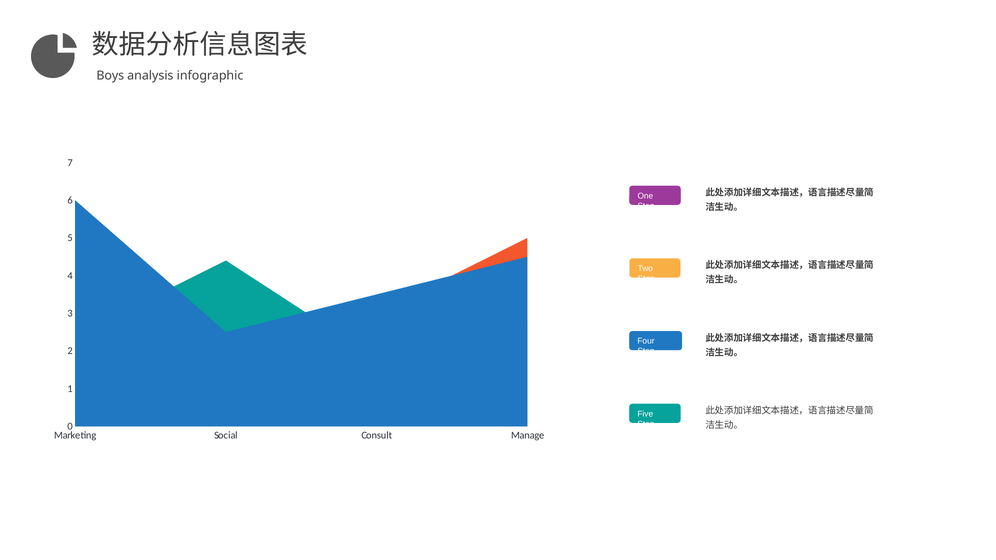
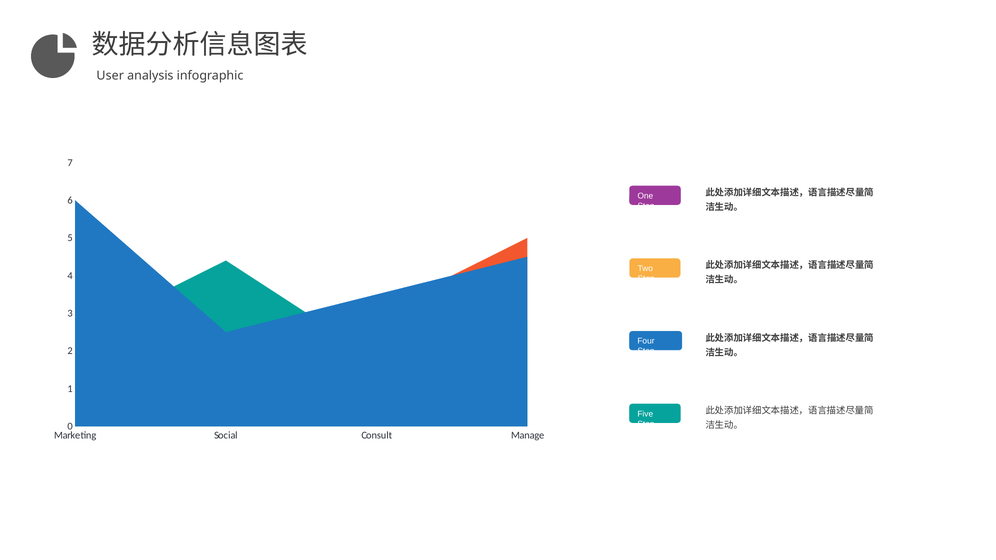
Boys: Boys -> User
